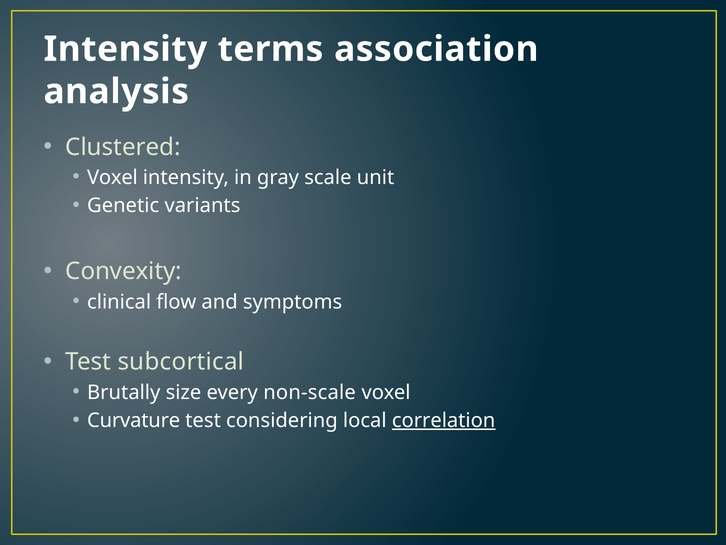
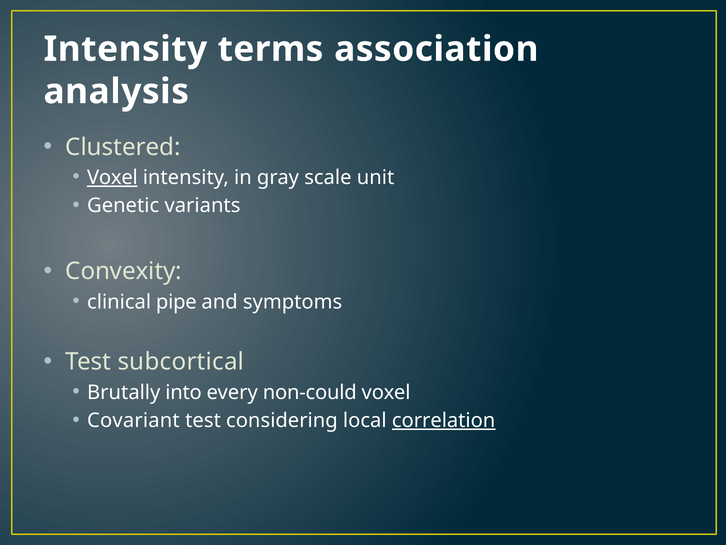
Voxel at (112, 177) underline: none -> present
flow: flow -> pipe
size: size -> into
non-scale: non-scale -> non-could
Curvature: Curvature -> Covariant
